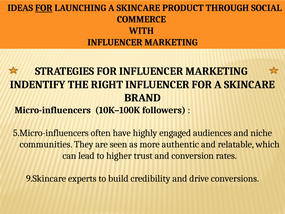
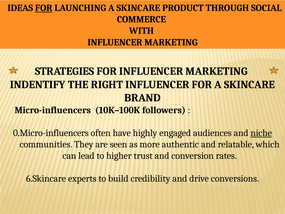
5.Micro-influencers: 5.Micro-influencers -> 0.Micro-influencers
niche underline: none -> present
9.Skincare: 9.Skincare -> 6.Skincare
